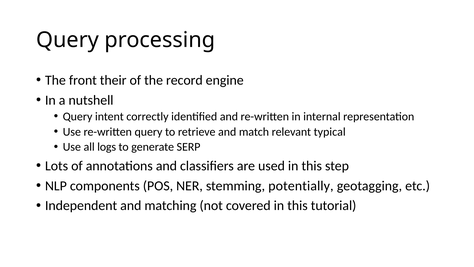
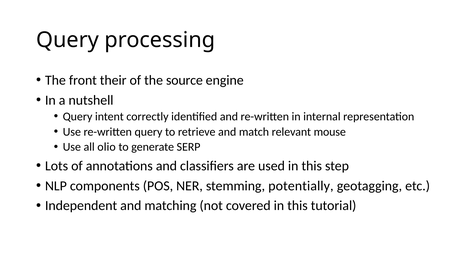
record: record -> source
typical: typical -> mouse
logs: logs -> olio
